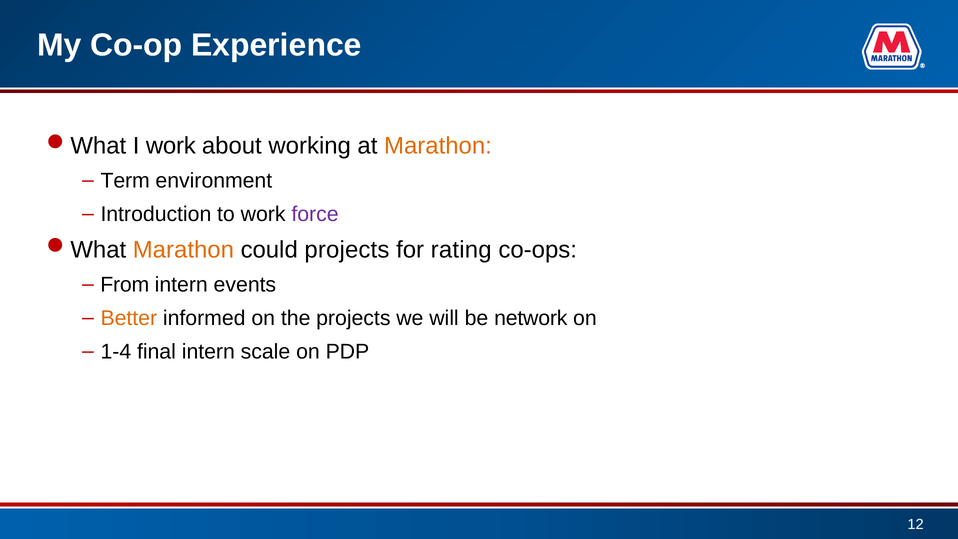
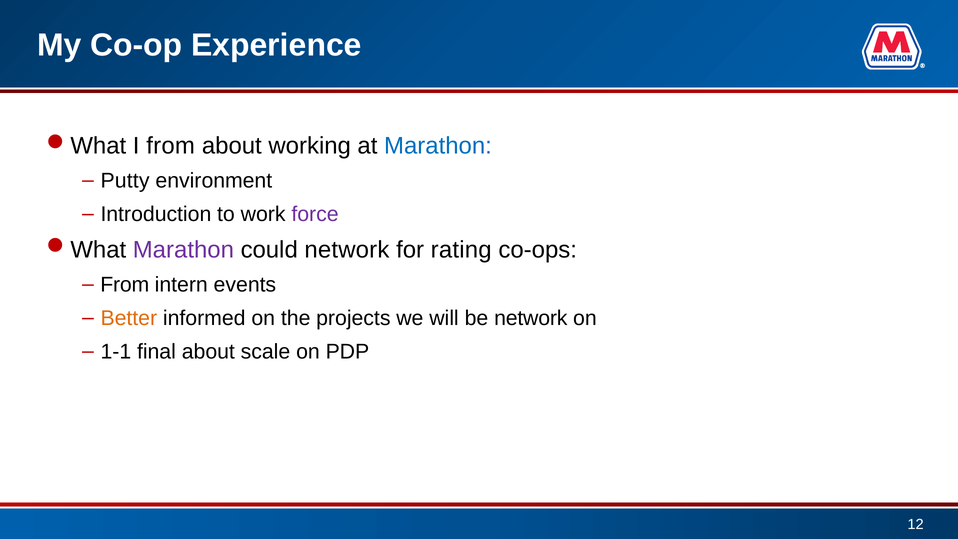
I work: work -> from
Marathon at (438, 146) colour: orange -> blue
Term: Term -> Putty
Marathon at (183, 250) colour: orange -> purple
could projects: projects -> network
1-4: 1-4 -> 1-1
final intern: intern -> about
